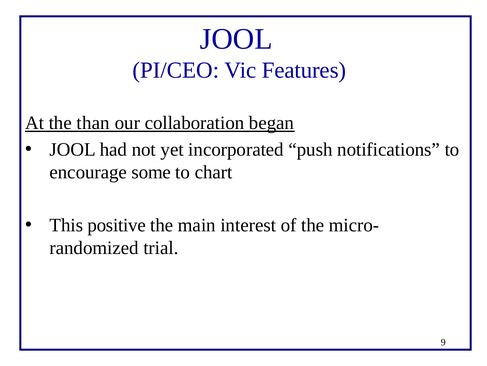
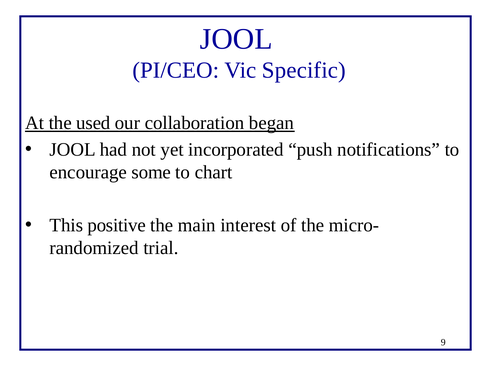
Features: Features -> Specific
than: than -> used
